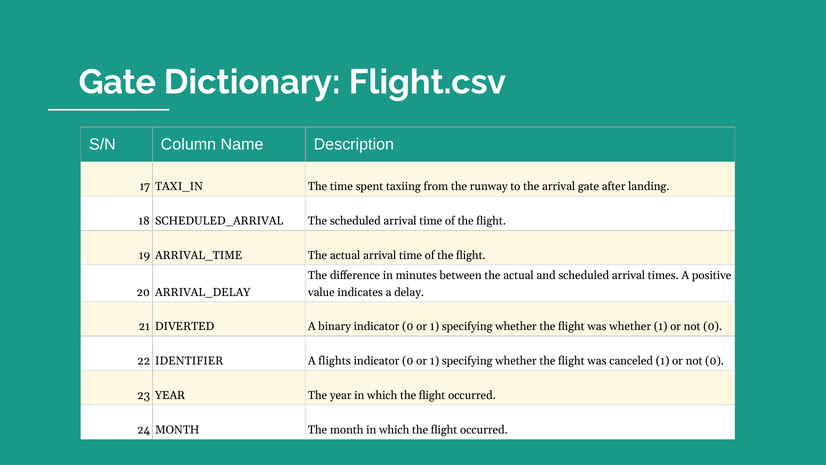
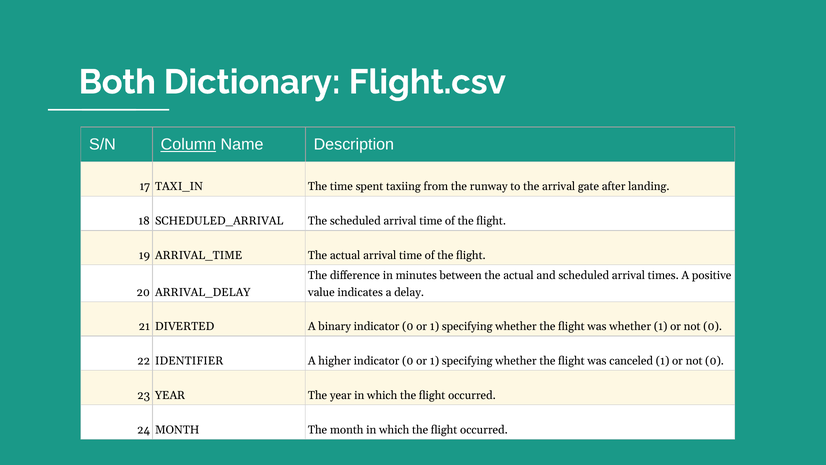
Gate at (117, 82): Gate -> Both
Column underline: none -> present
flights: flights -> higher
